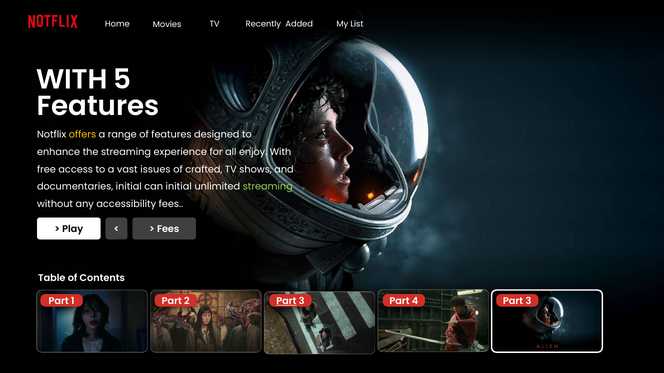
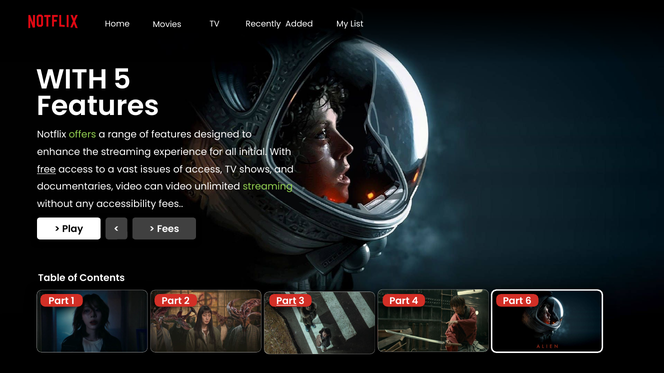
offers colour: yellow -> light green
enjoy: enjoy -> initial
free underline: none -> present
of crafted: crafted -> access
documentaries initial: initial -> video
can initial: initial -> video
3 at (528, 301): 3 -> 6
